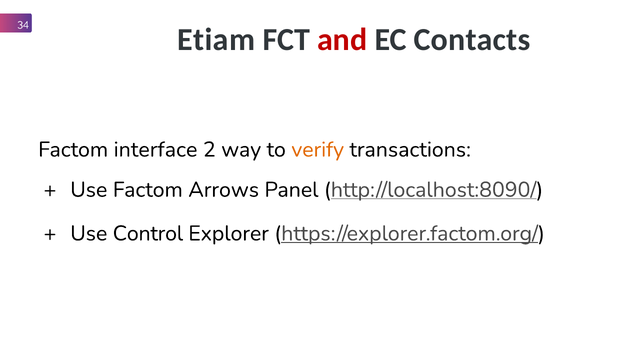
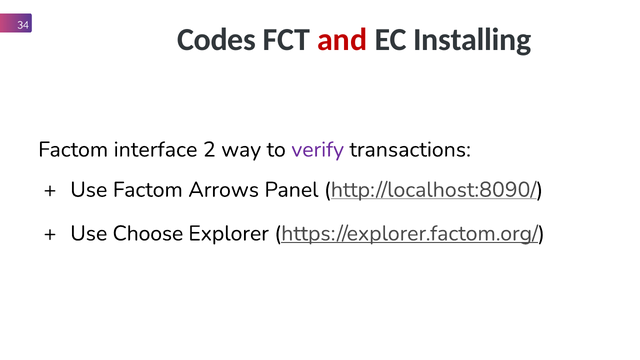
Etiam: Etiam -> Codes
Contacts: Contacts -> Installing
verify colour: orange -> purple
Control: Control -> Choose
